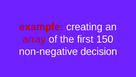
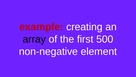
array colour: red -> black
150: 150 -> 500
decision: decision -> element
